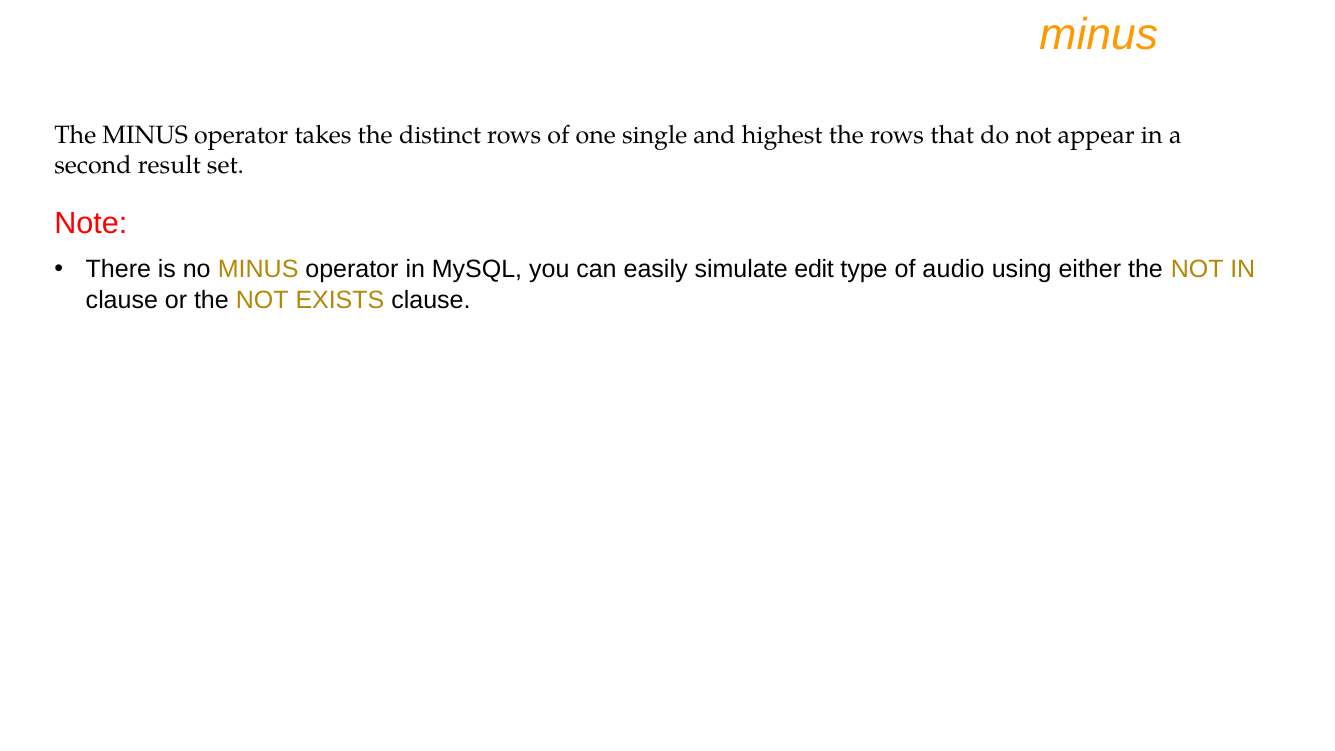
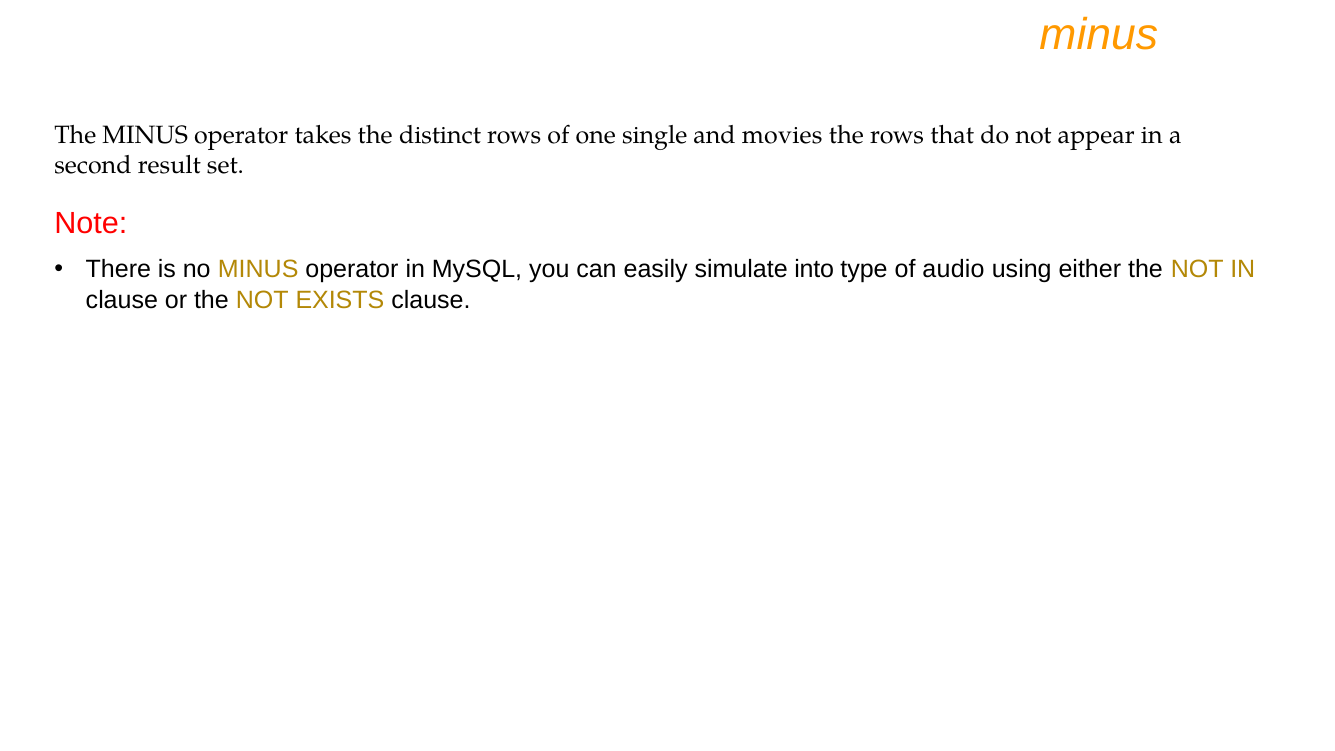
highest: highest -> movies
edit: edit -> into
